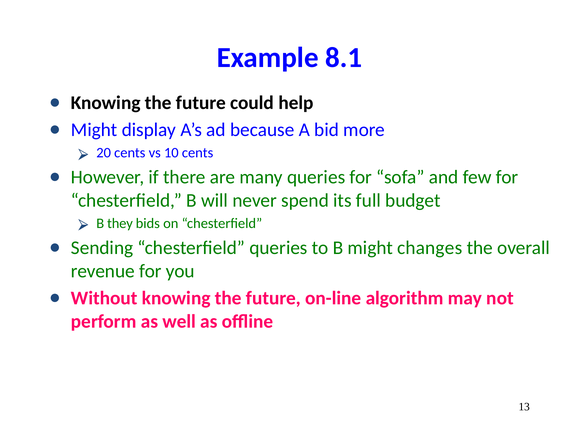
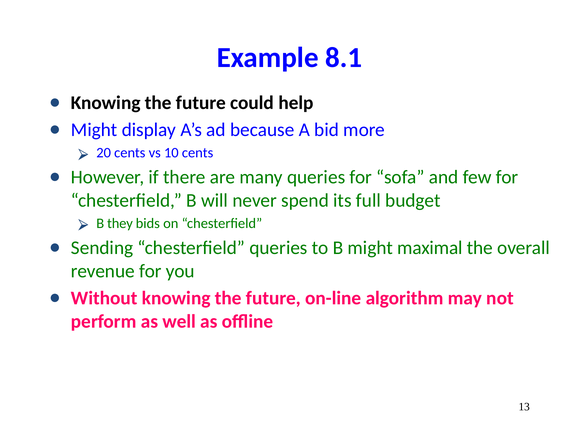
changes: changes -> maximal
